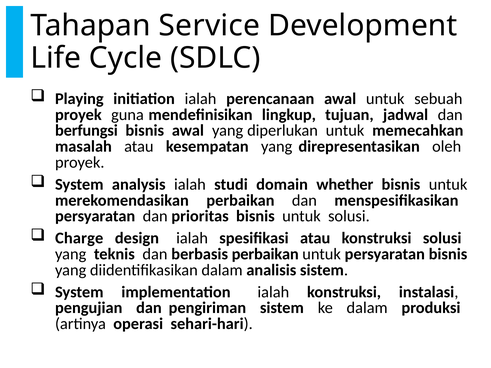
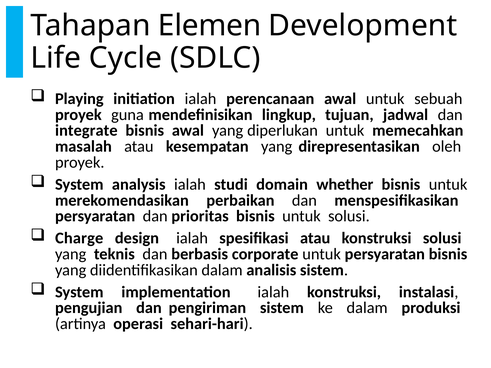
Service: Service -> Elemen
berfungsi: berfungsi -> integrate
berbasis perbaikan: perbaikan -> corporate
